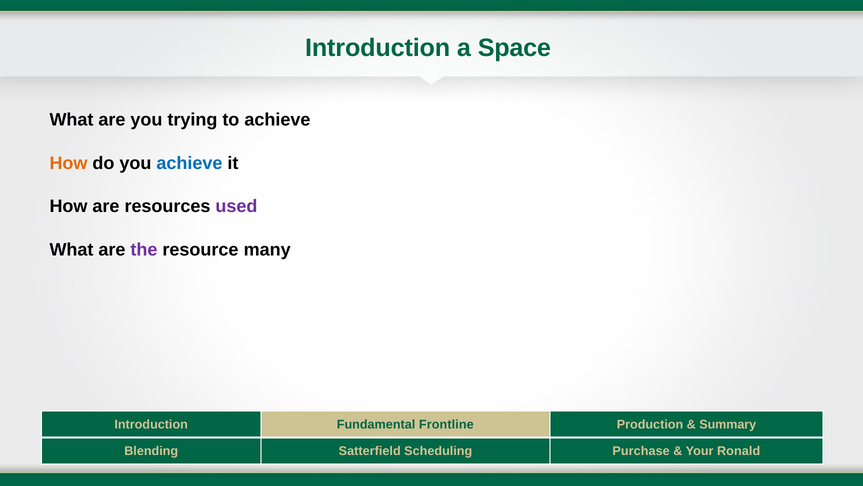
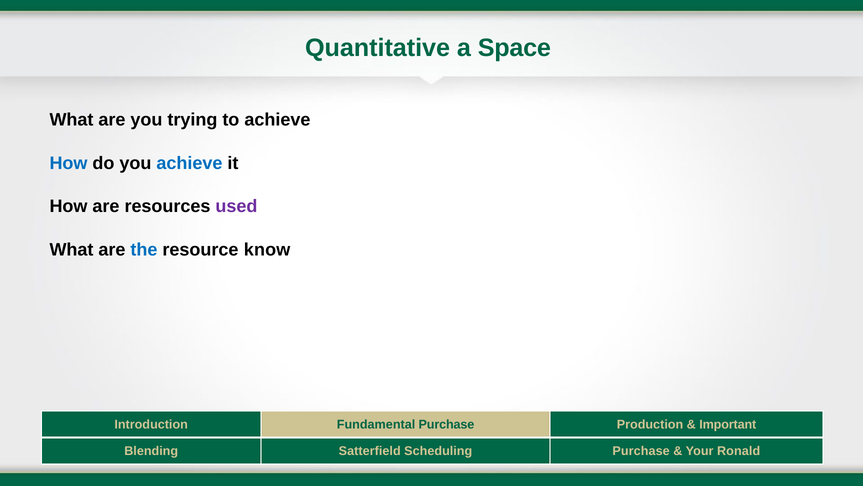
Introduction at (378, 48): Introduction -> Quantitative
How at (68, 163) colour: orange -> blue
the colour: purple -> blue
many: many -> know
Fundamental Frontline: Frontline -> Purchase
Summary: Summary -> Important
